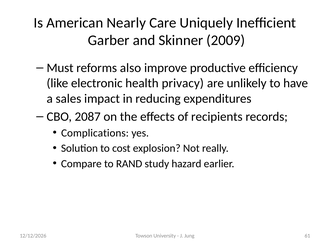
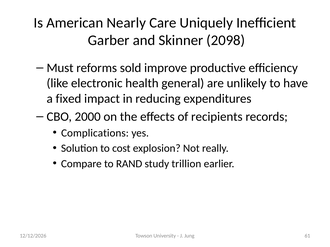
2009: 2009 -> 2098
also: also -> sold
privacy: privacy -> general
sales: sales -> fixed
2087: 2087 -> 2000
hazard: hazard -> trillion
